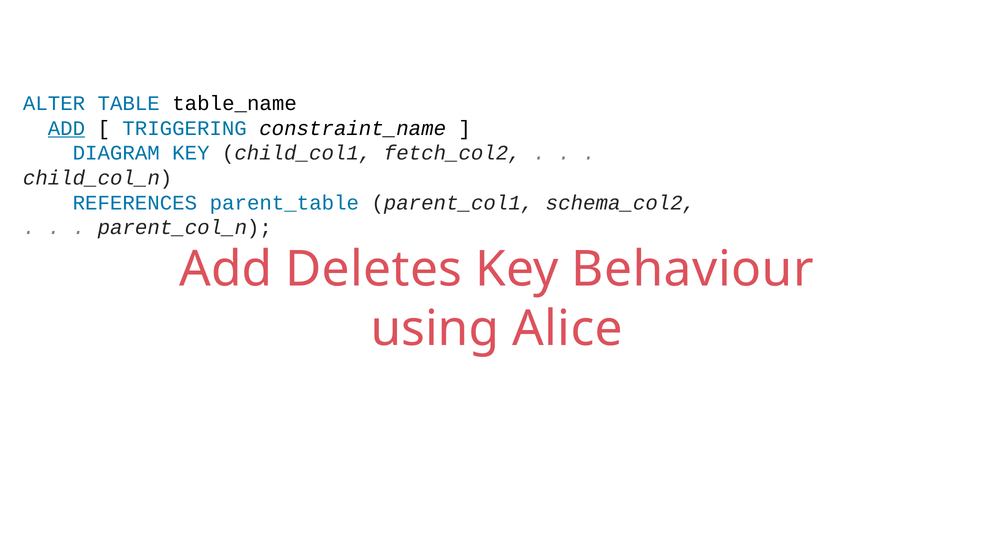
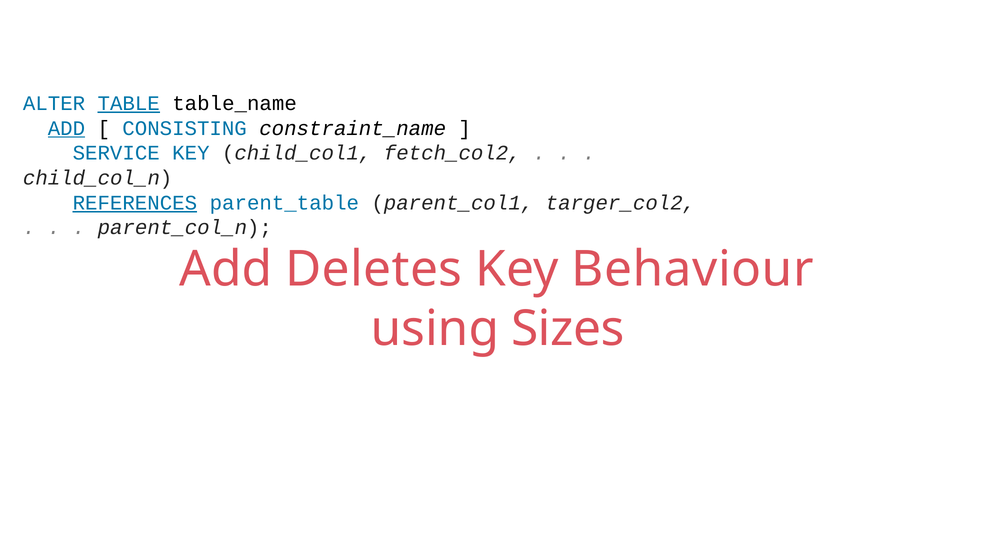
TABLE underline: none -> present
TRIGGERING: TRIGGERING -> CONSISTING
DIAGRAM: DIAGRAM -> SERVICE
REFERENCES underline: none -> present
schema_col2: schema_col2 -> targer_col2
Alice: Alice -> Sizes
